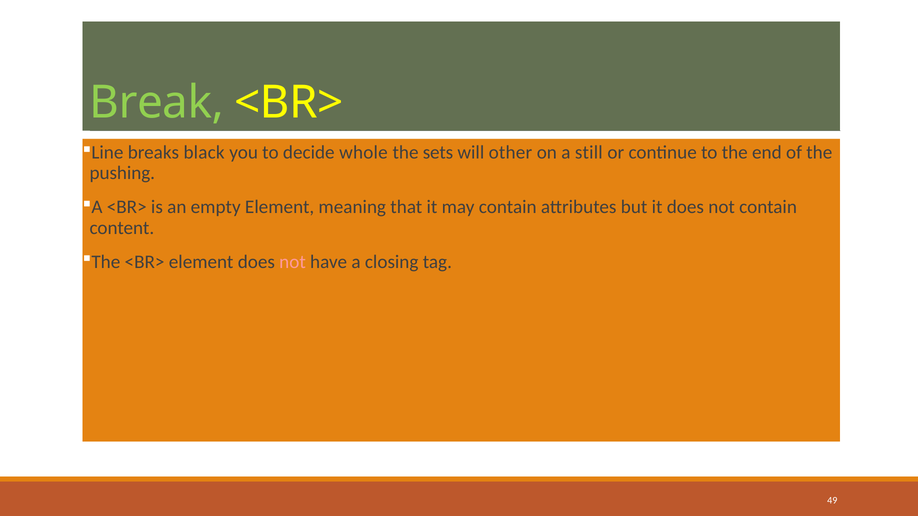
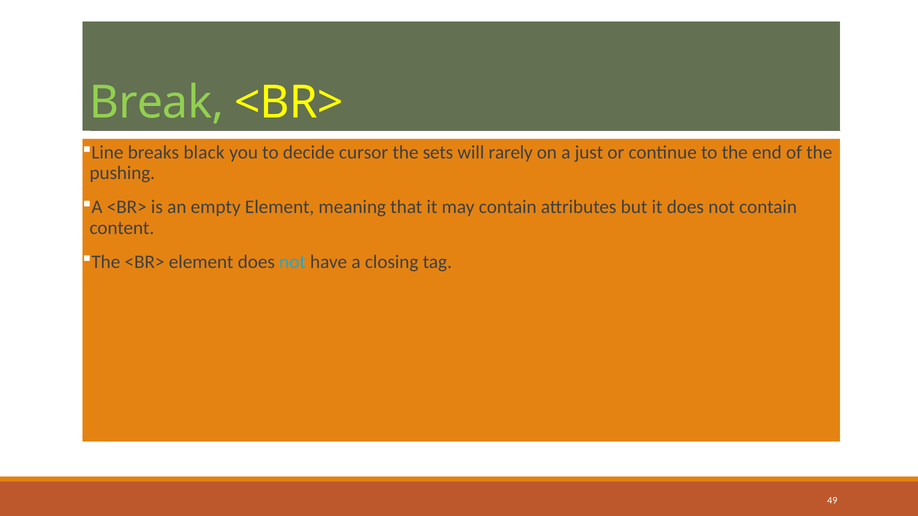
whole: whole -> cursor
other: other -> rarely
still: still -> just
not at (293, 262) colour: pink -> light blue
